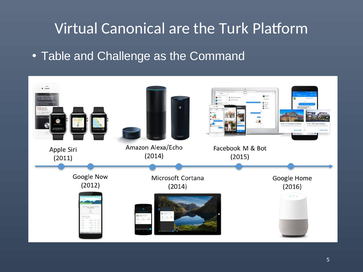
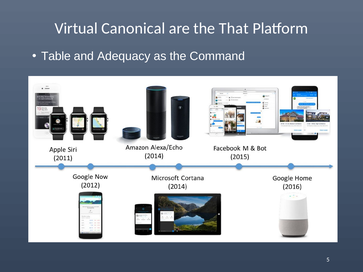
Turk: Turk -> That
Challenge: Challenge -> Adequacy
